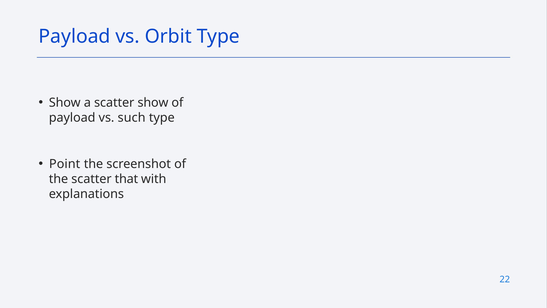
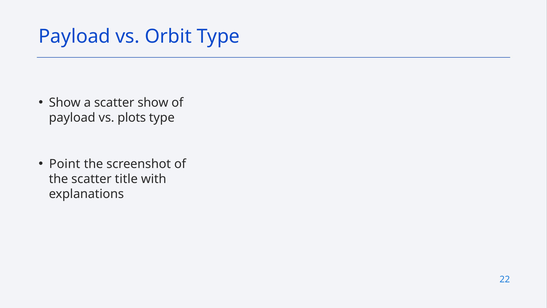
such: such -> plots
that: that -> title
